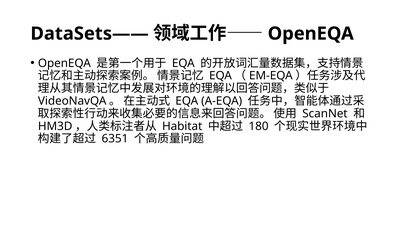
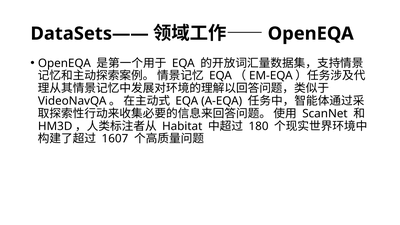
6351: 6351 -> 1607
